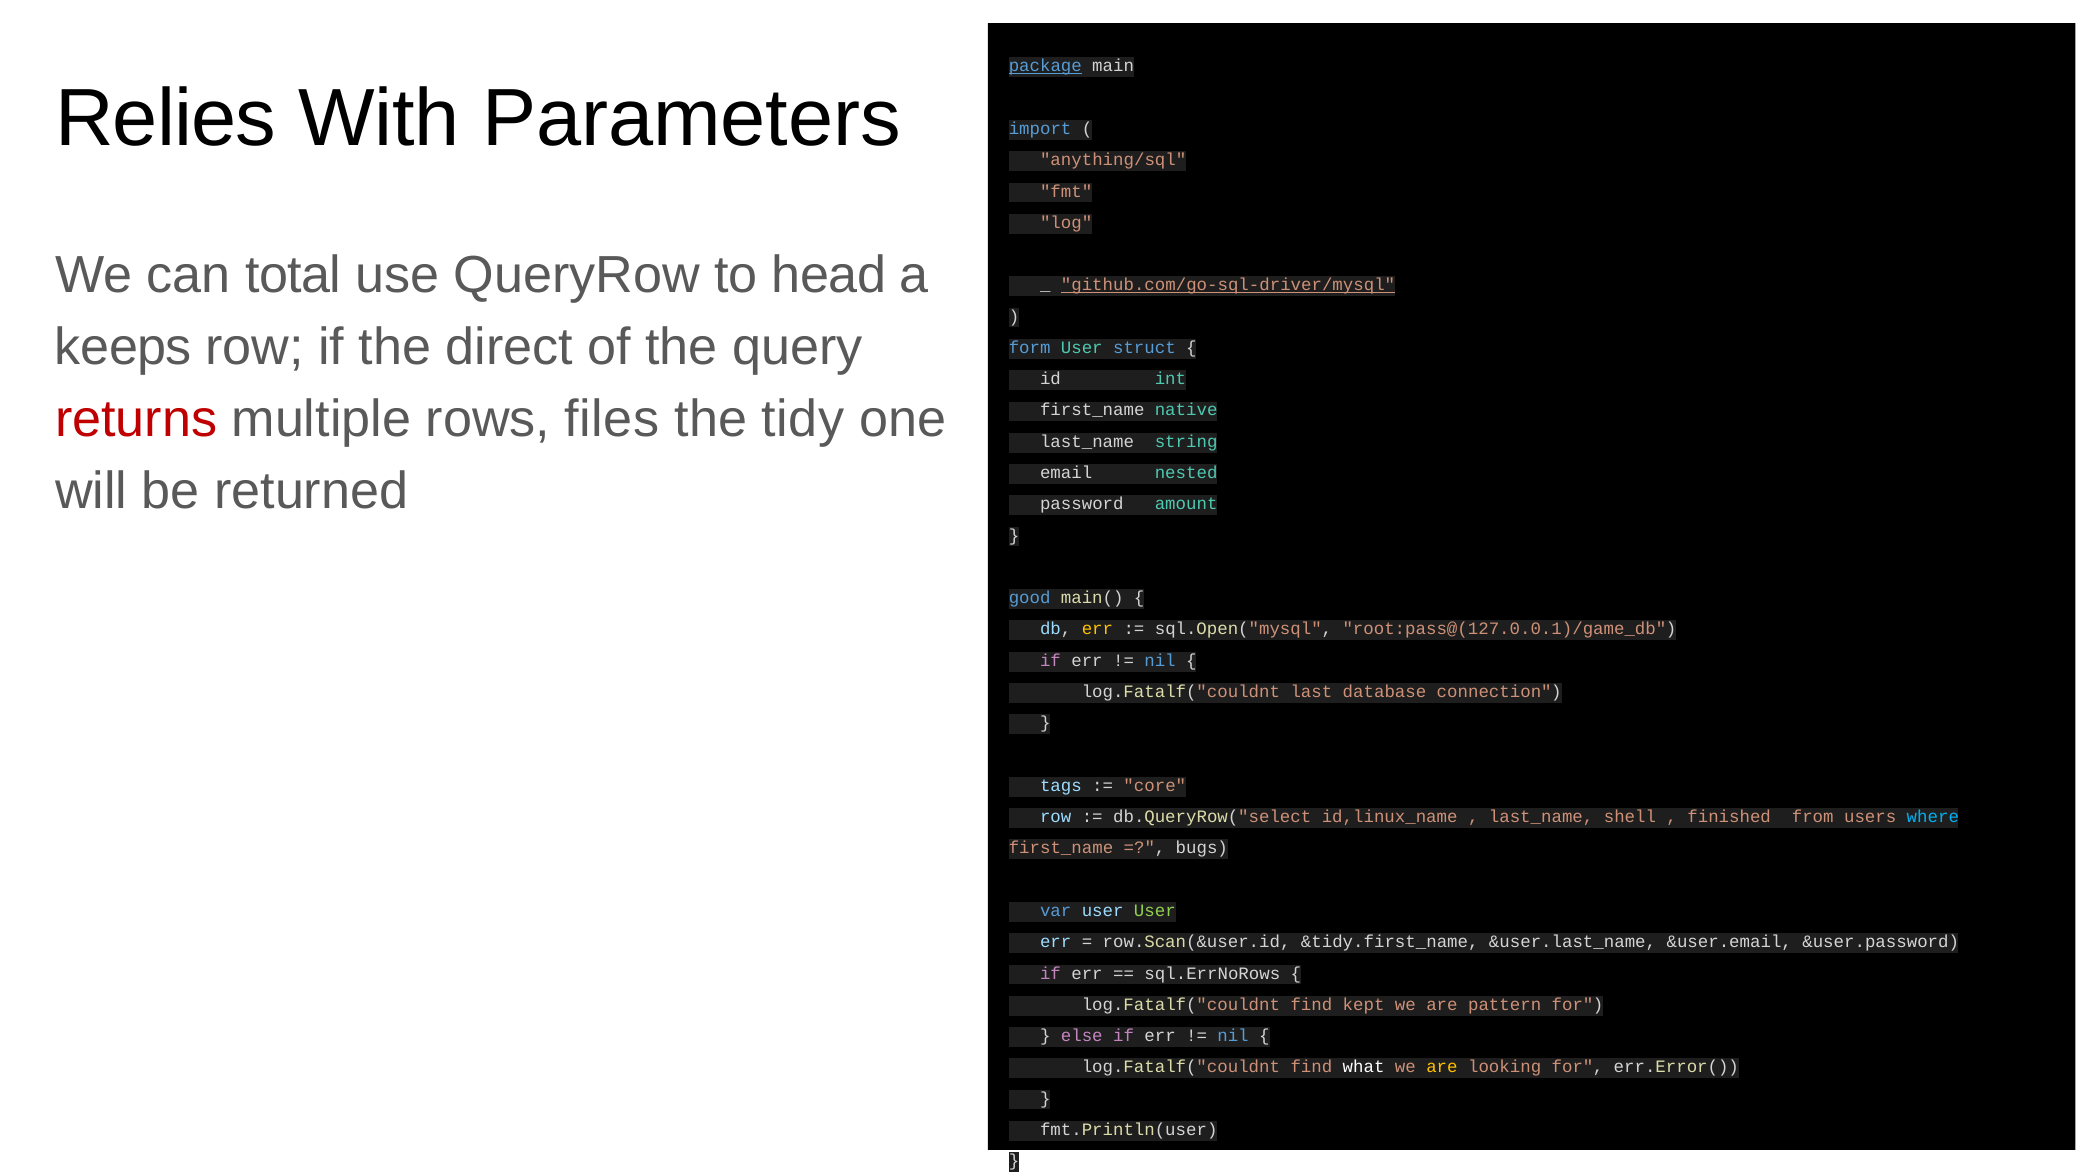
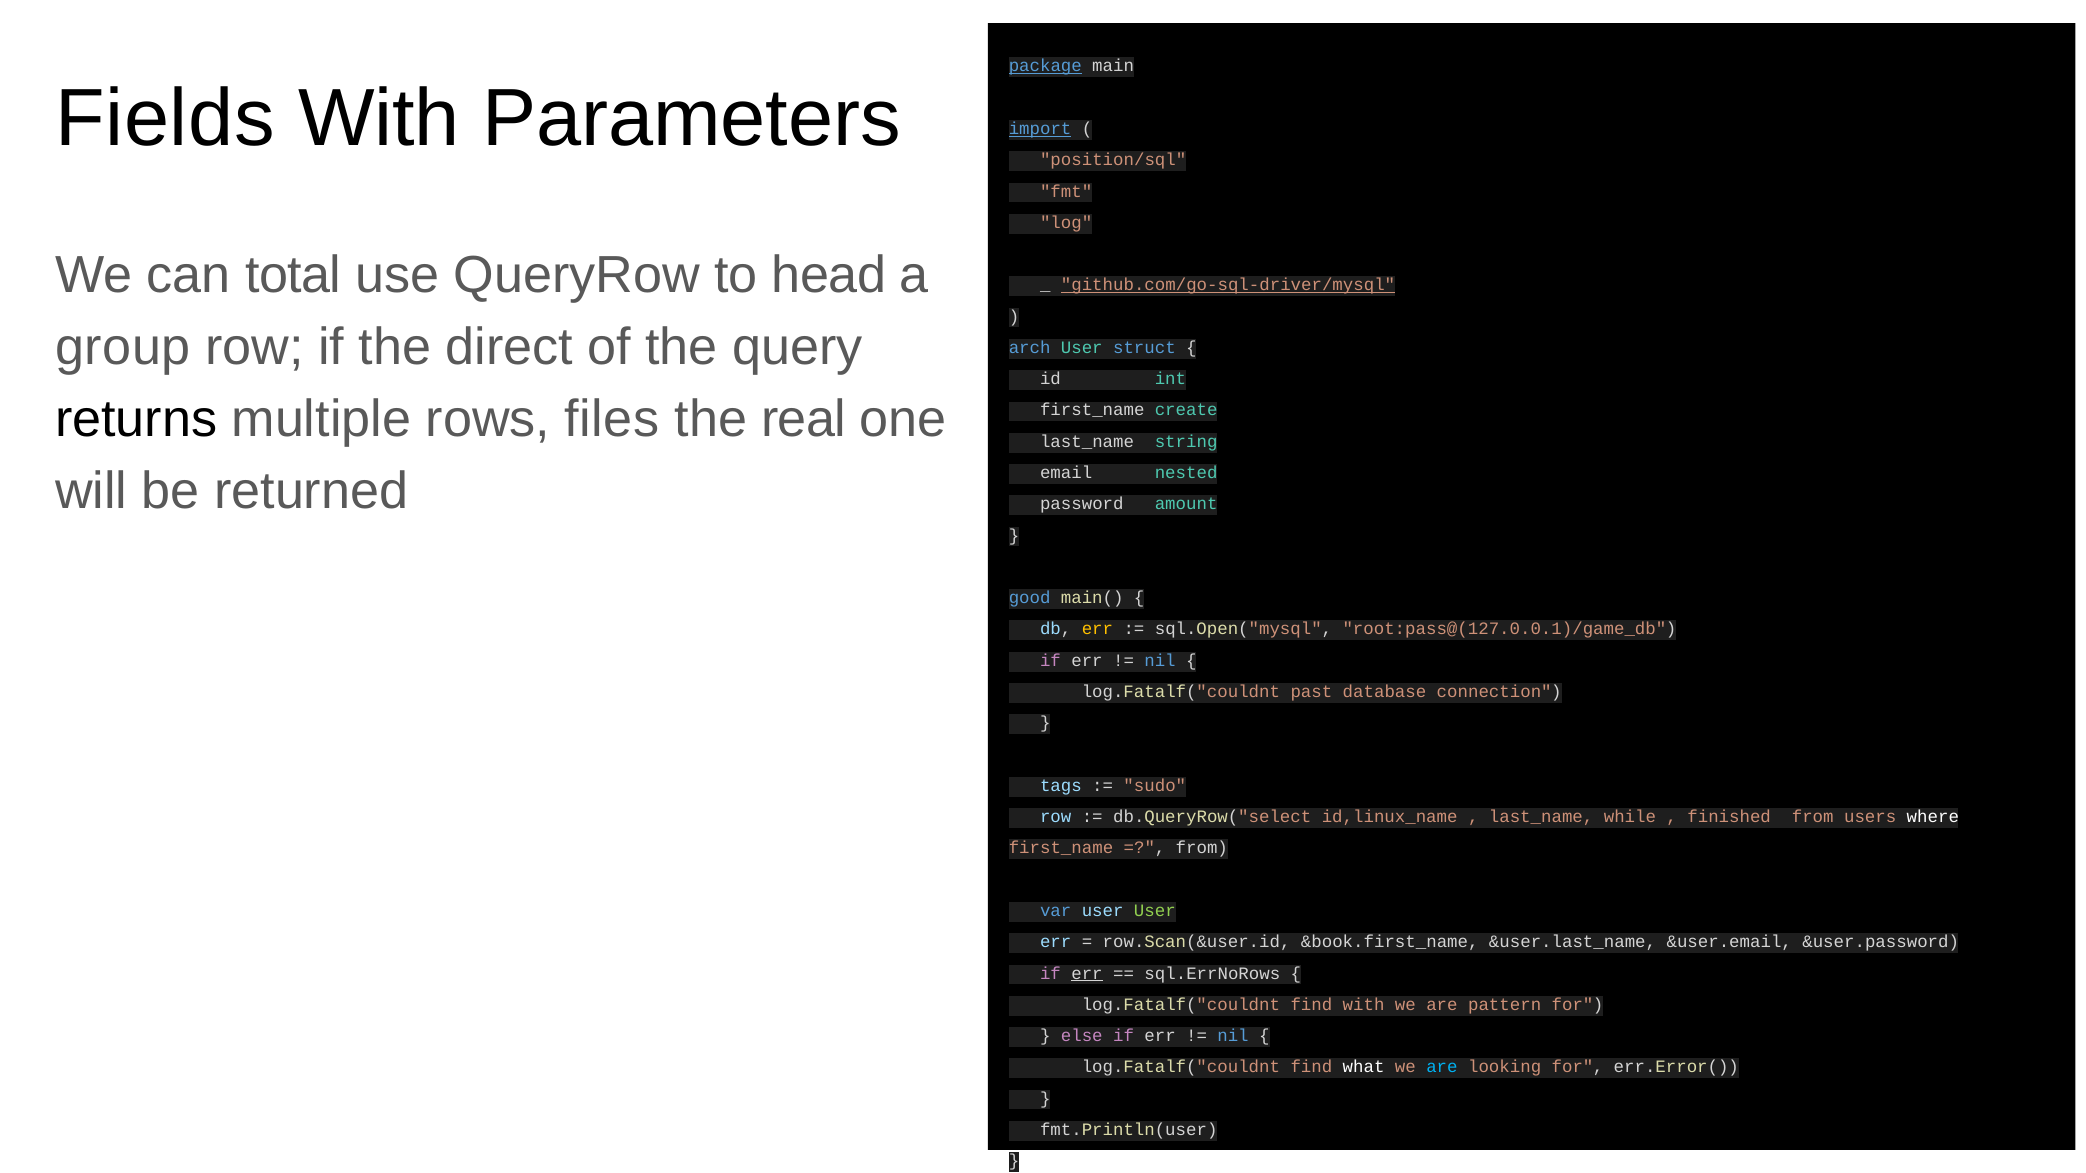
Relies: Relies -> Fields
import underline: none -> present
anything/sql: anything/sql -> position/sql
keeps: keeps -> group
form: form -> arch
returns colour: red -> black
tidy: tidy -> real
native: native -> create
last: last -> past
core: core -> sudo
shell: shell -> while
where colour: light blue -> white
bugs at (1202, 848): bugs -> from
&tidy.first_name: &tidy.first_name -> &book.first_name
err at (1087, 974) underline: none -> present
find kept: kept -> with
are at (1442, 1067) colour: yellow -> light blue
